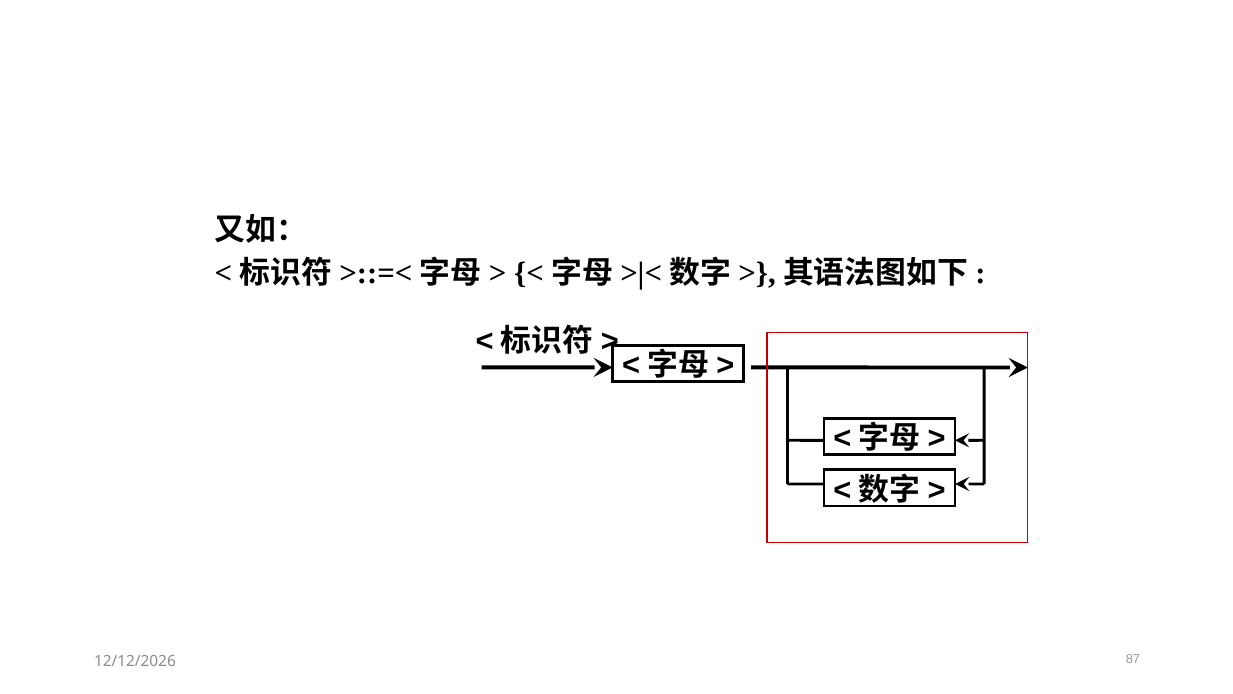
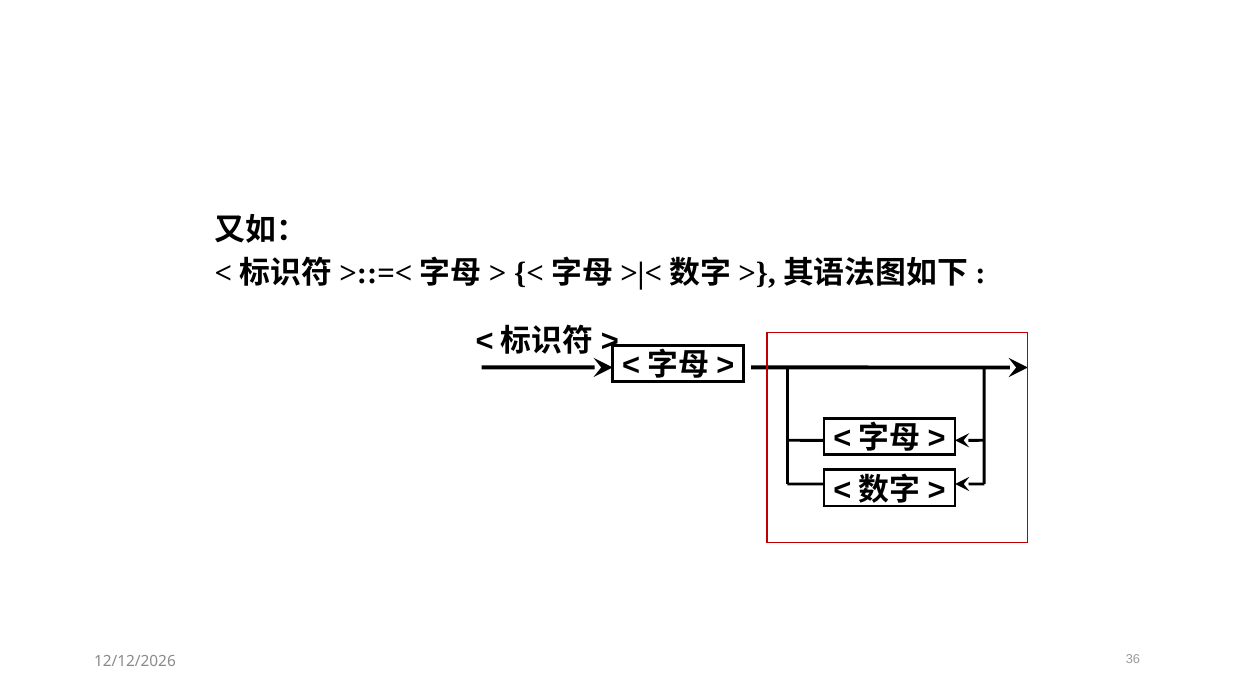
87: 87 -> 36
